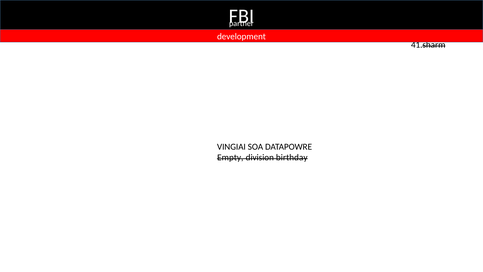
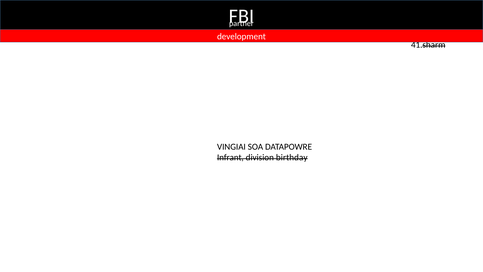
Empty: Empty -> Infrant
